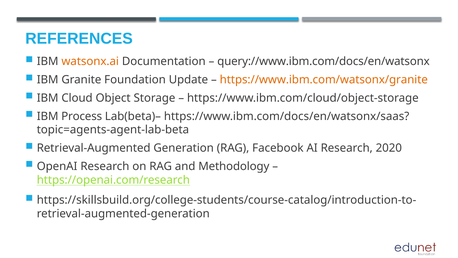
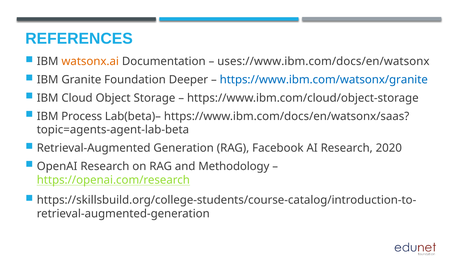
query://www.ibm.com/docs/en/watsonx: query://www.ibm.com/docs/en/watsonx -> uses://www.ibm.com/docs/en/watsonx
Update: Update -> Deeper
https://www.ibm.com/watsonx/granite colour: orange -> blue
